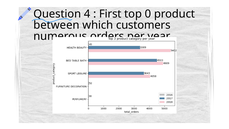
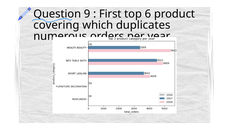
4: 4 -> 9
0: 0 -> 6
between: between -> covering
customers: customers -> duplicates
